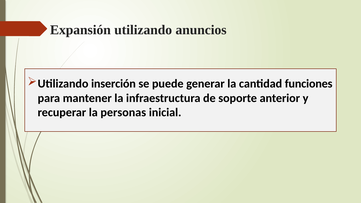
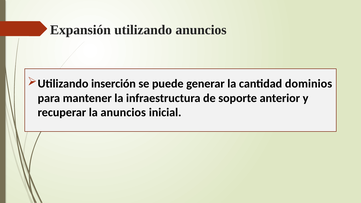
funciones: funciones -> dominios
la personas: personas -> anuncios
